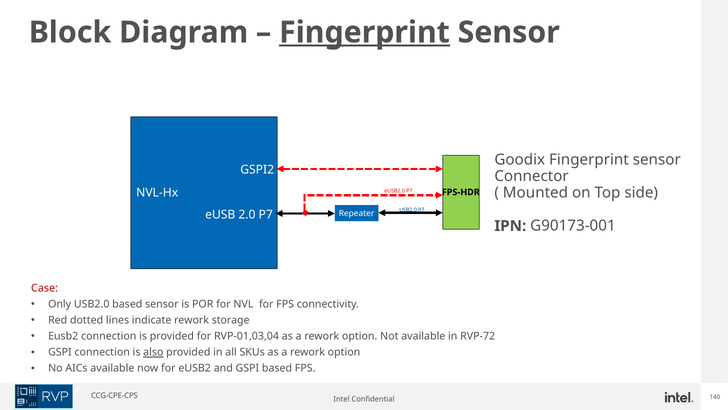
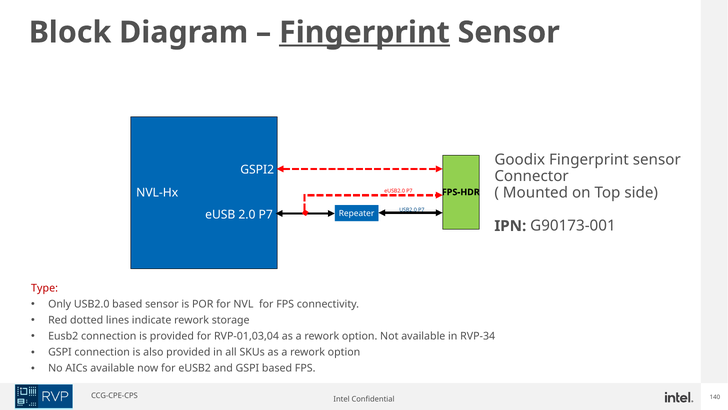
Case: Case -> Type
RVP-72: RVP-72 -> RVP-34
also underline: present -> none
